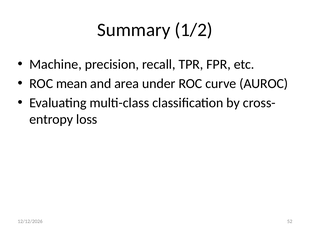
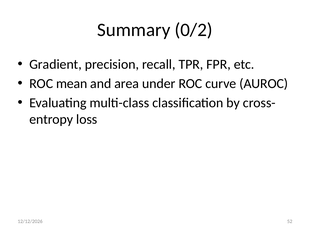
1/2: 1/2 -> 0/2
Machine: Machine -> Gradient
